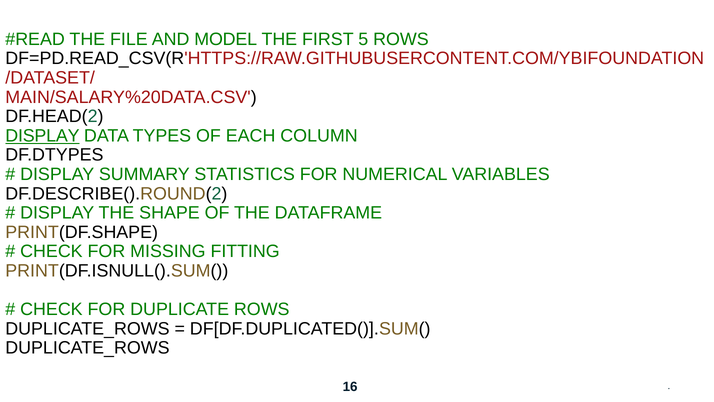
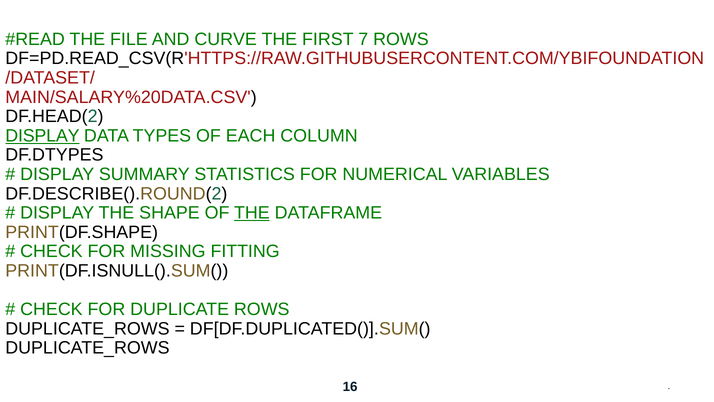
MODEL: MODEL -> CURVE
5: 5 -> 7
THE at (252, 213) underline: none -> present
